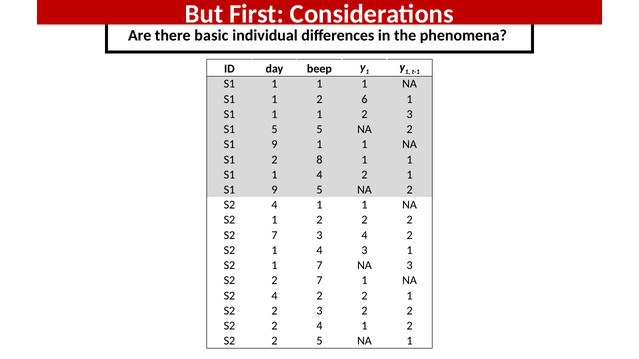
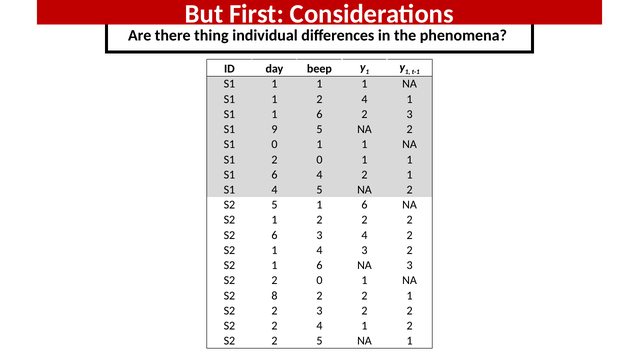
basic: basic -> thing
1 2 6: 6 -> 4
1 at (319, 114): 1 -> 6
S1 5: 5 -> 9
9 at (274, 145): 9 -> 0
S1 2 8: 8 -> 0
1 at (274, 175): 1 -> 6
9 at (274, 190): 9 -> 4
4 at (274, 205): 4 -> 5
1 at (365, 205): 1 -> 6
S2 7: 7 -> 6
4 3 1: 1 -> 2
S2 1 7: 7 -> 6
S2 2 7: 7 -> 0
4 at (274, 296): 4 -> 8
